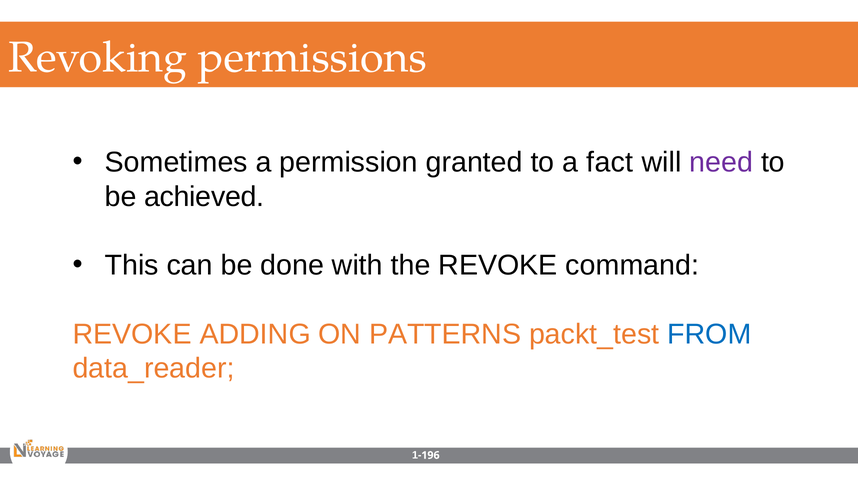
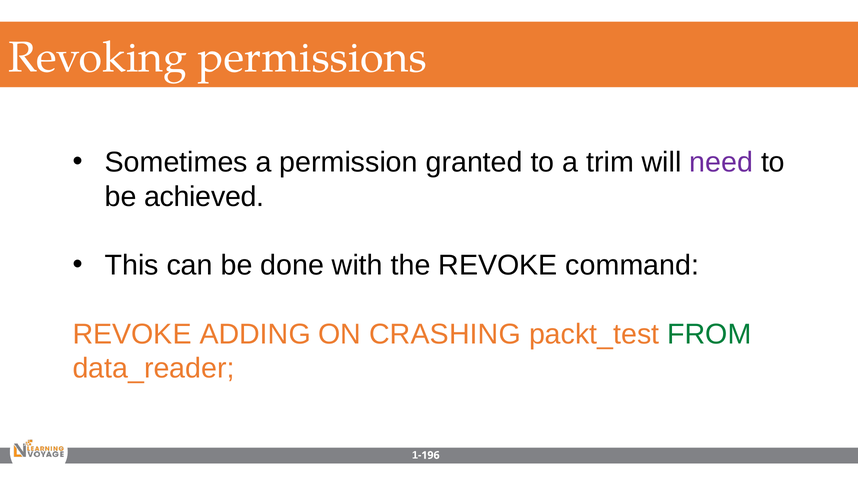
fact: fact -> trim
PATTERNS: PATTERNS -> CRASHING
FROM colour: blue -> green
